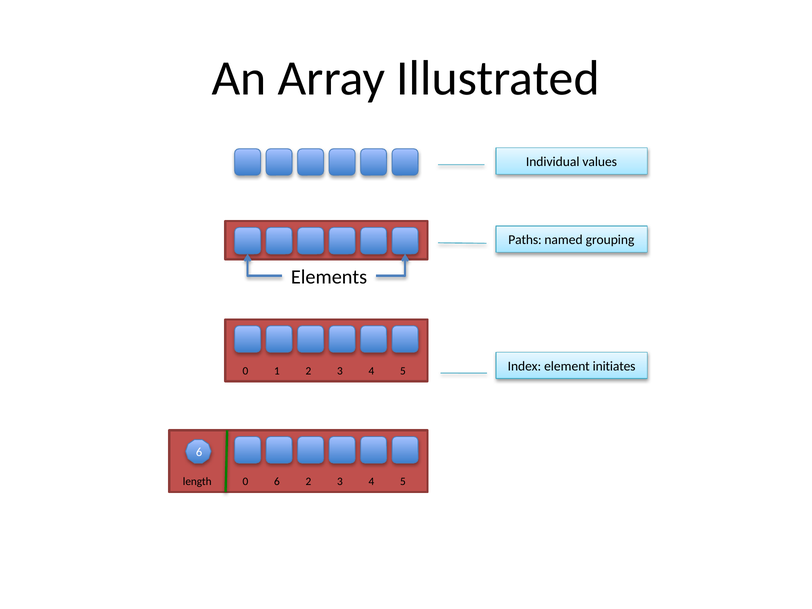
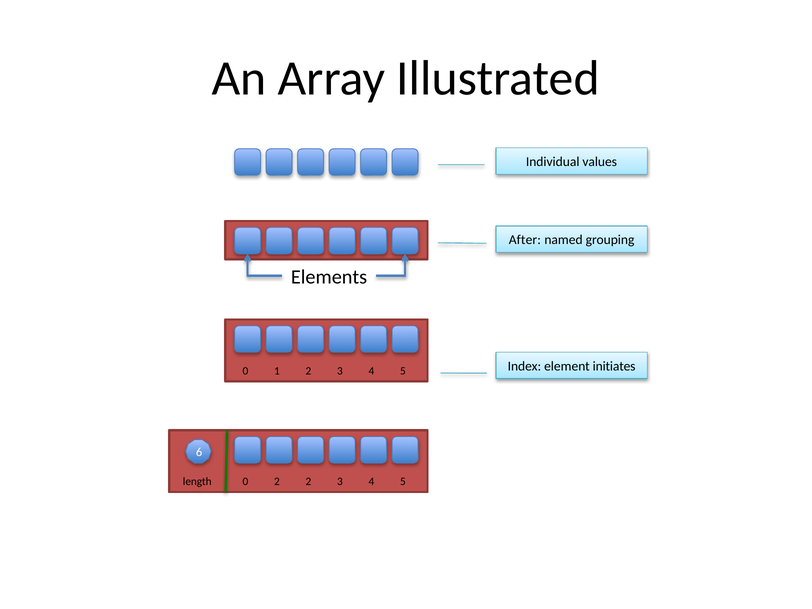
Paths: Paths -> After
0 6: 6 -> 2
